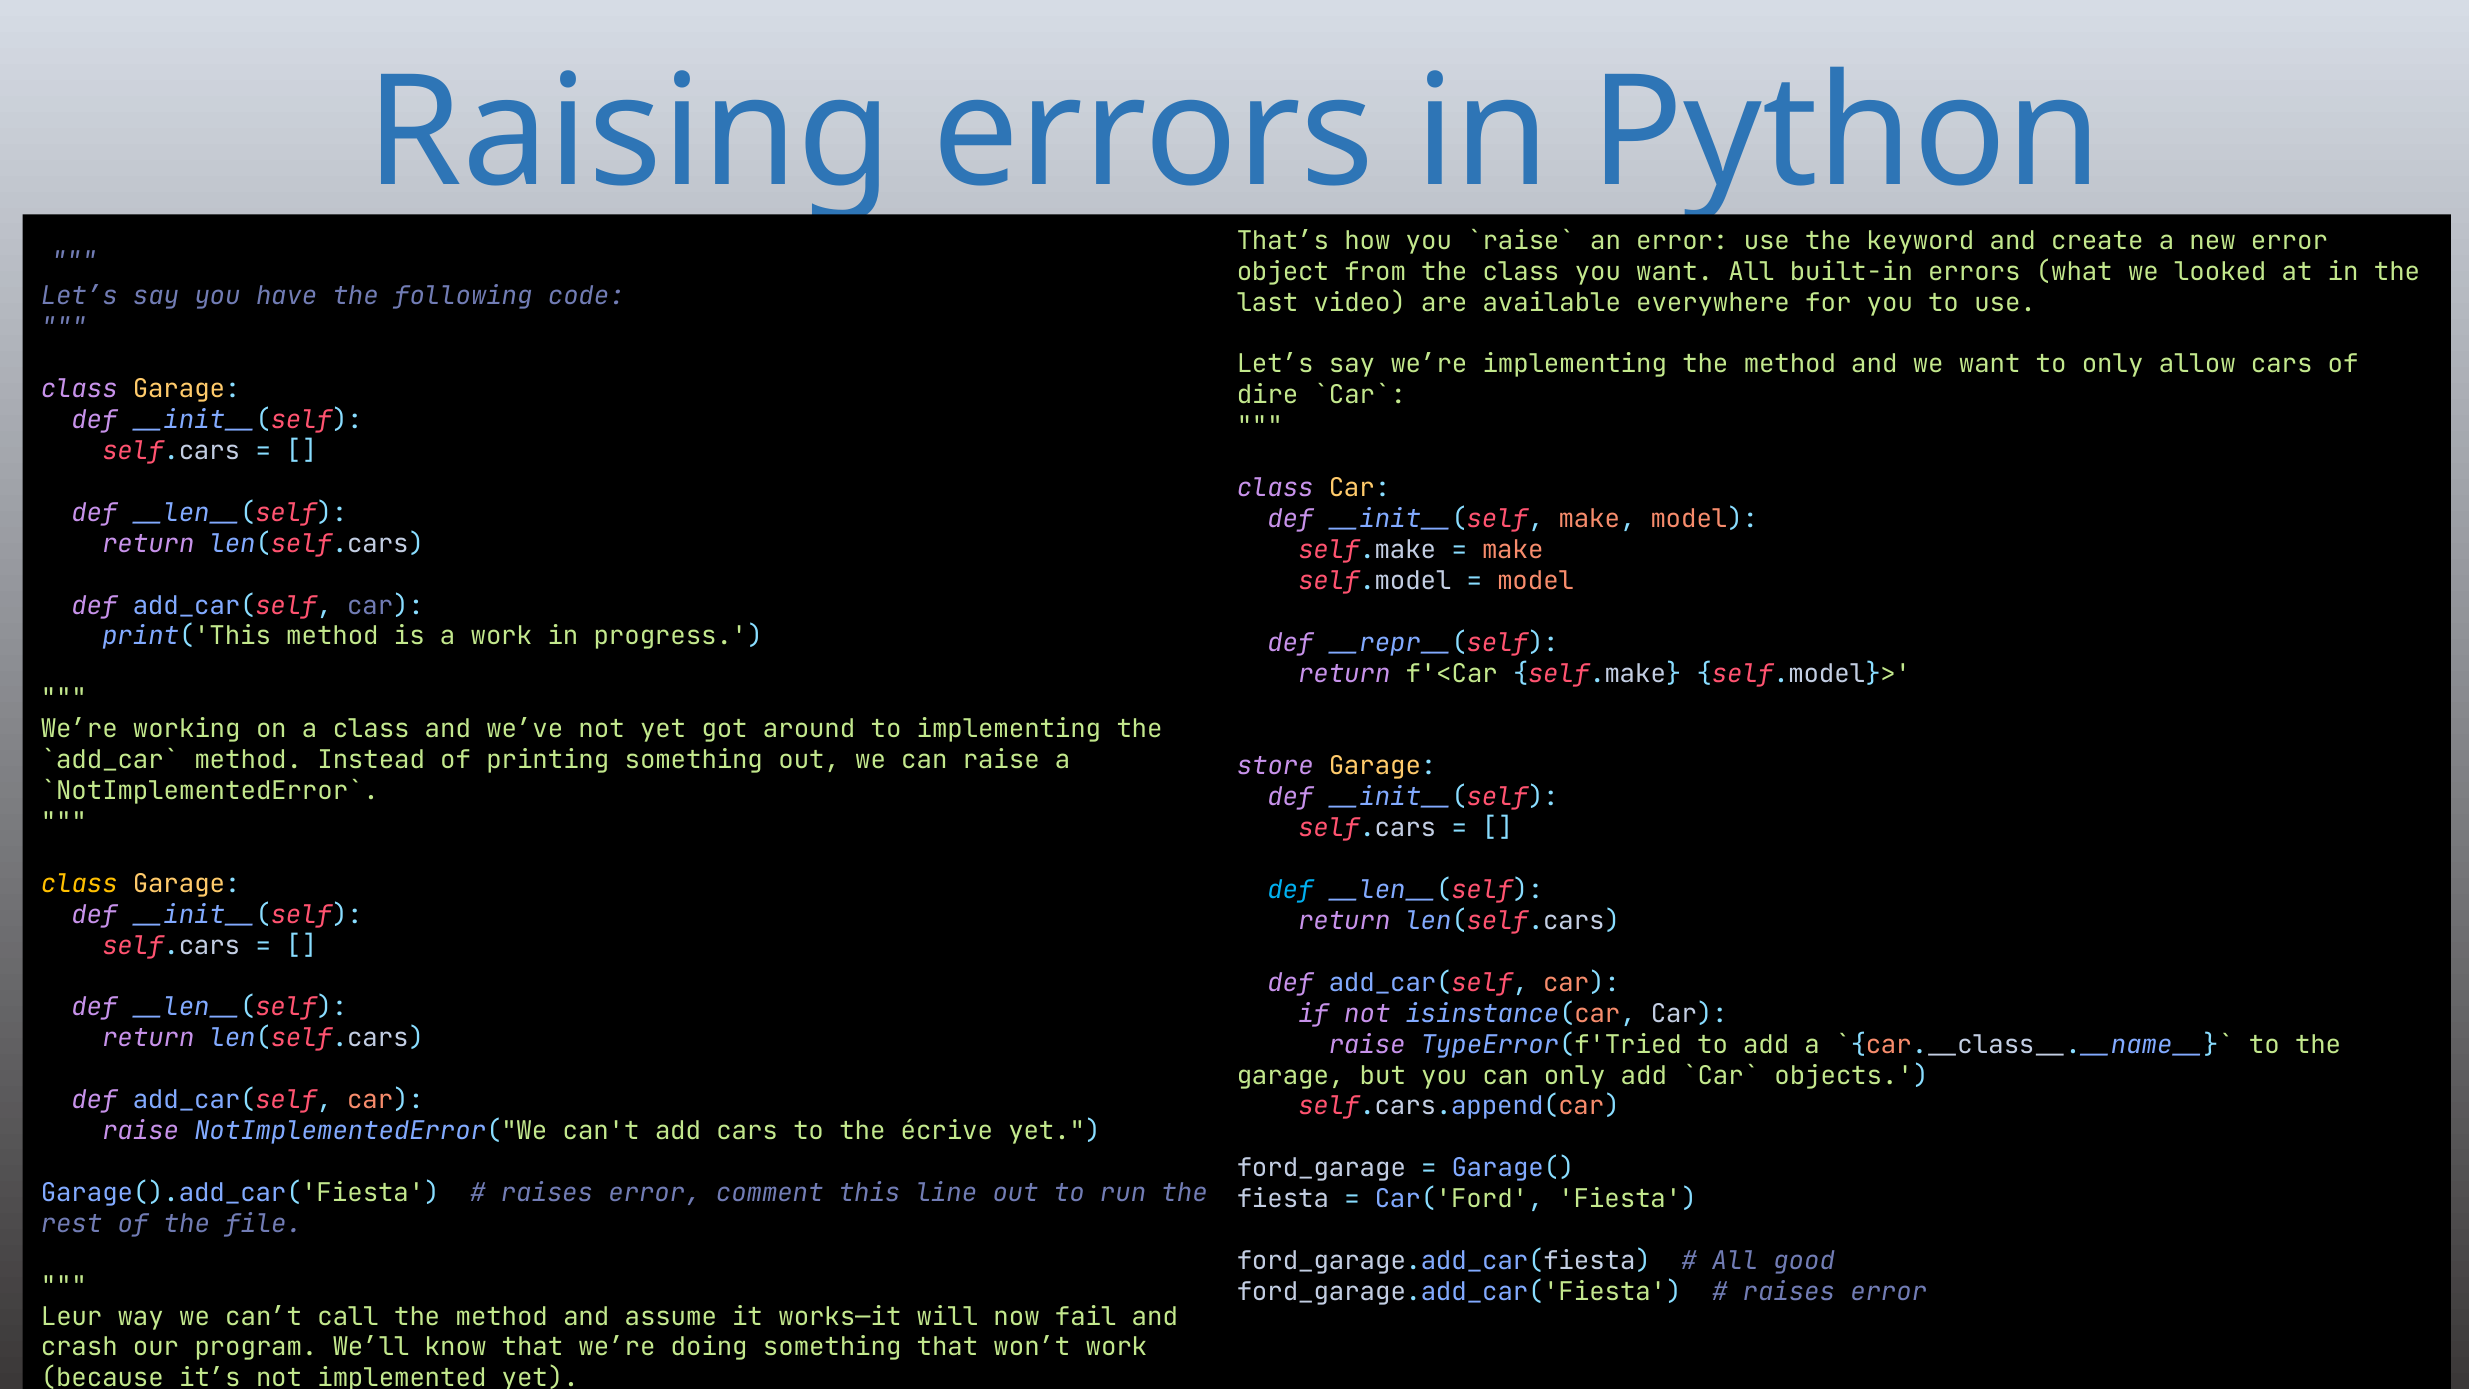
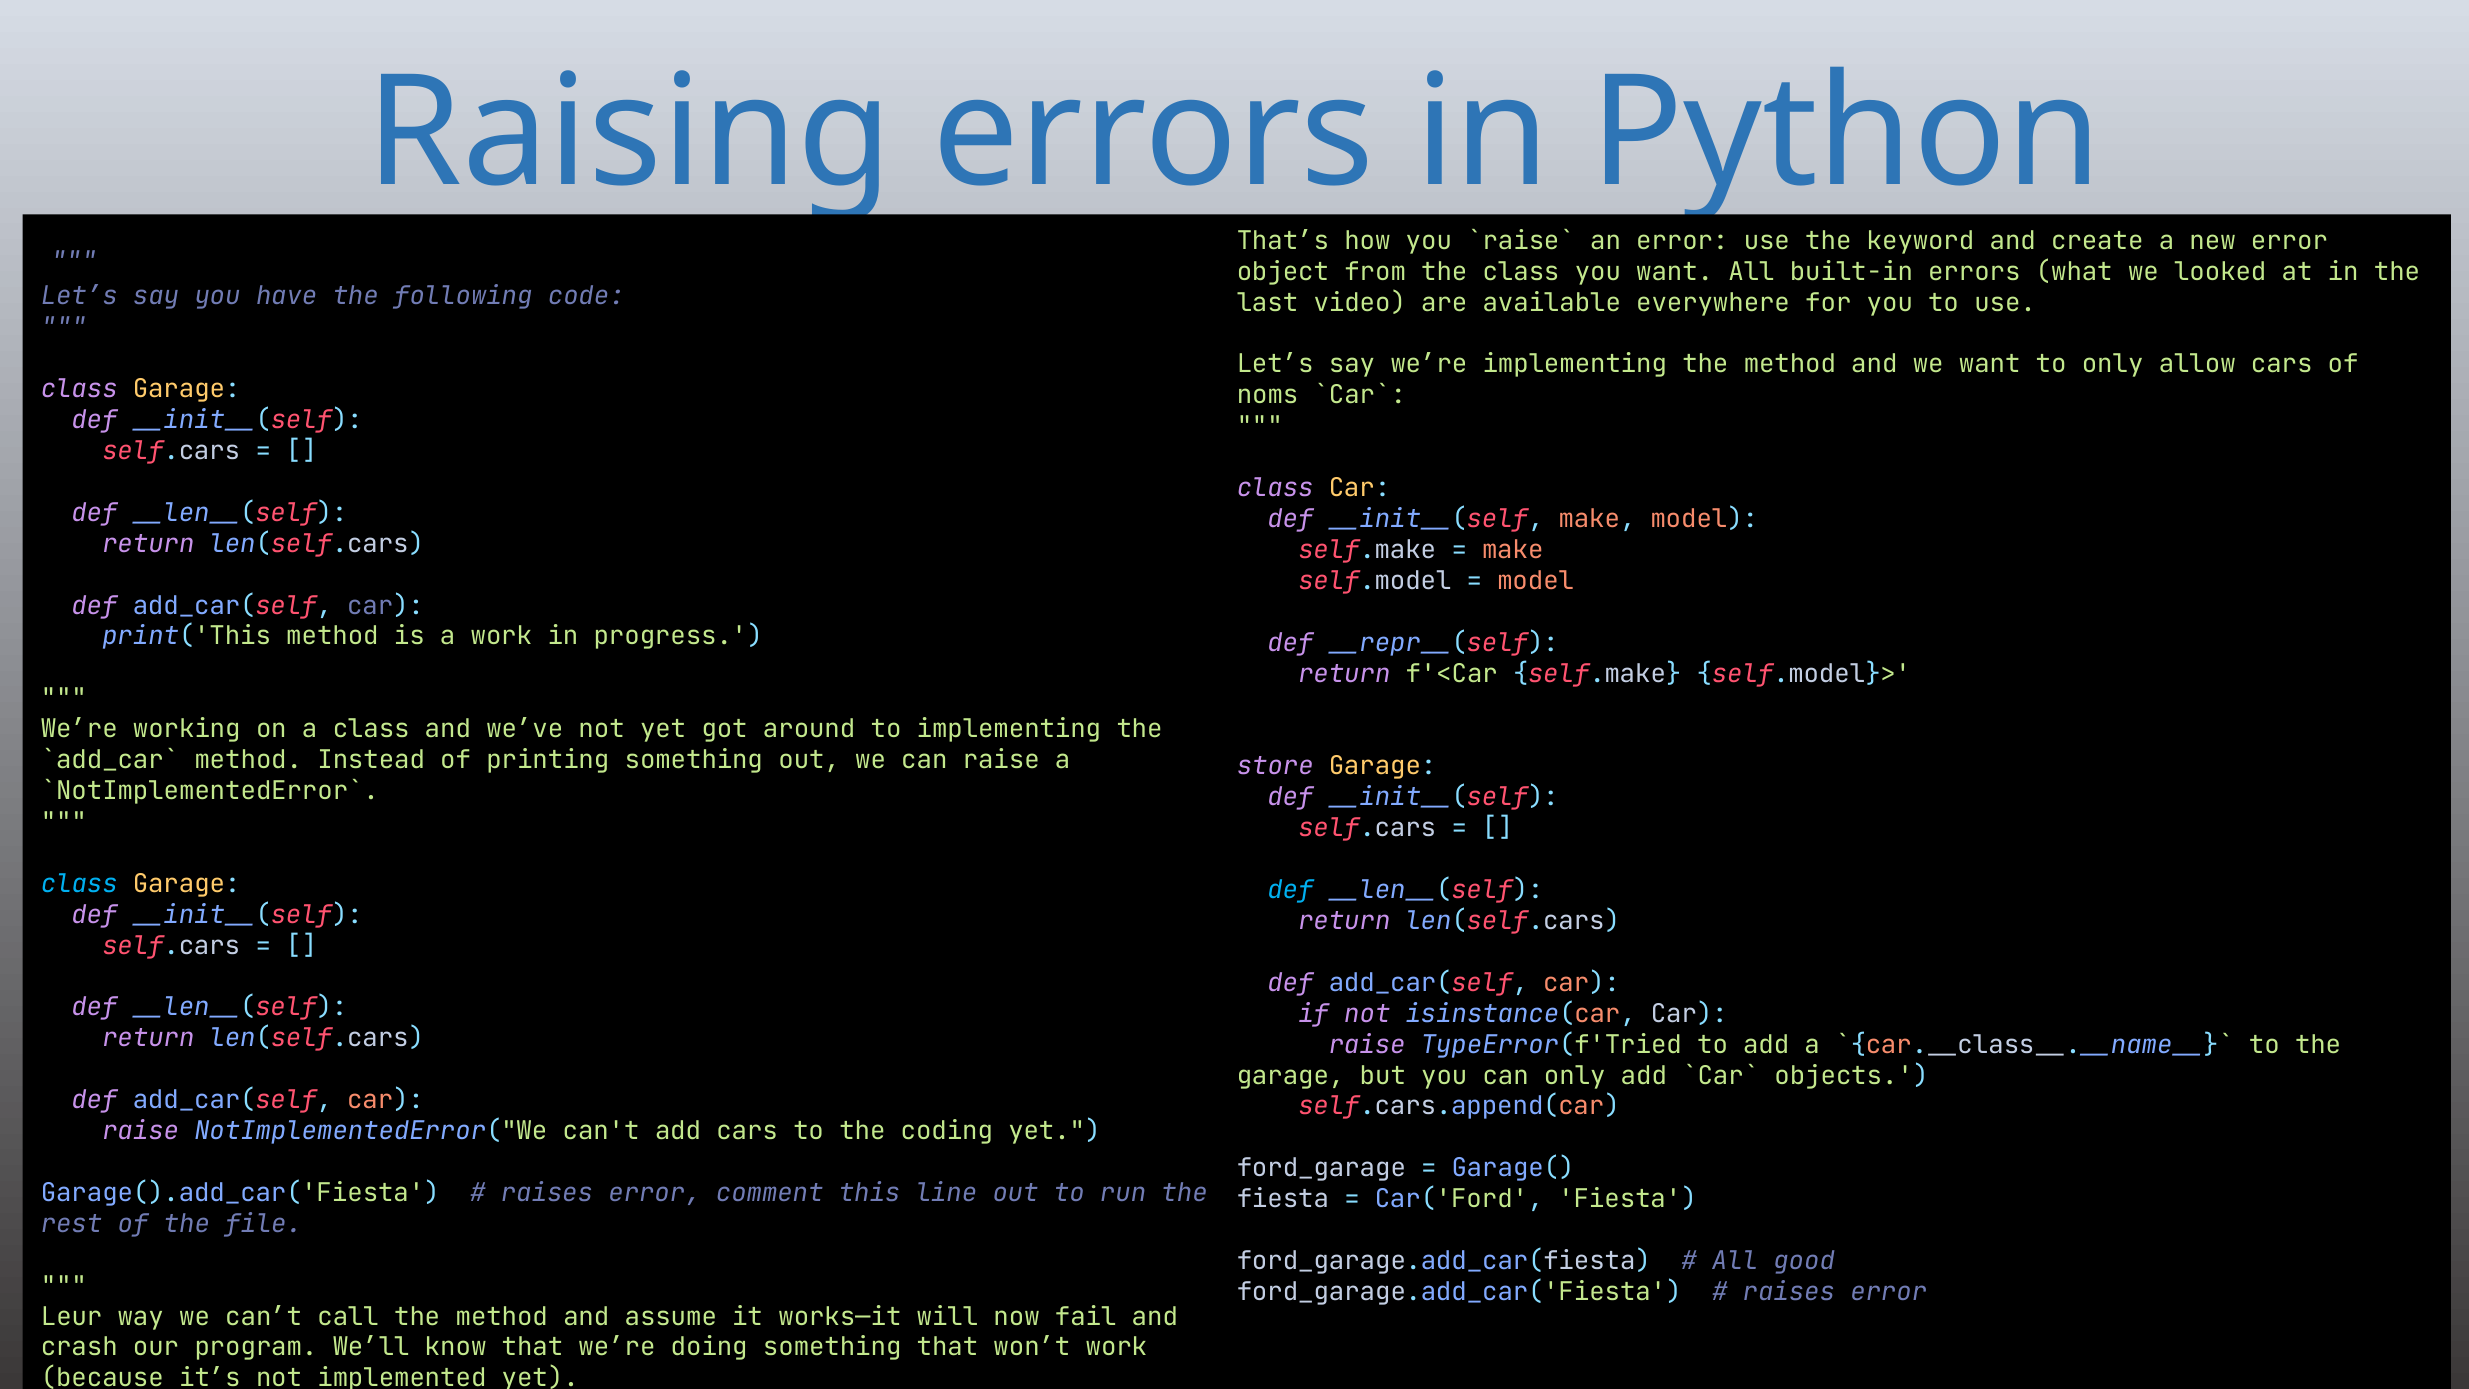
dire: dire -> noms
class at (79, 884) colour: yellow -> light blue
écrive: écrive -> coding
